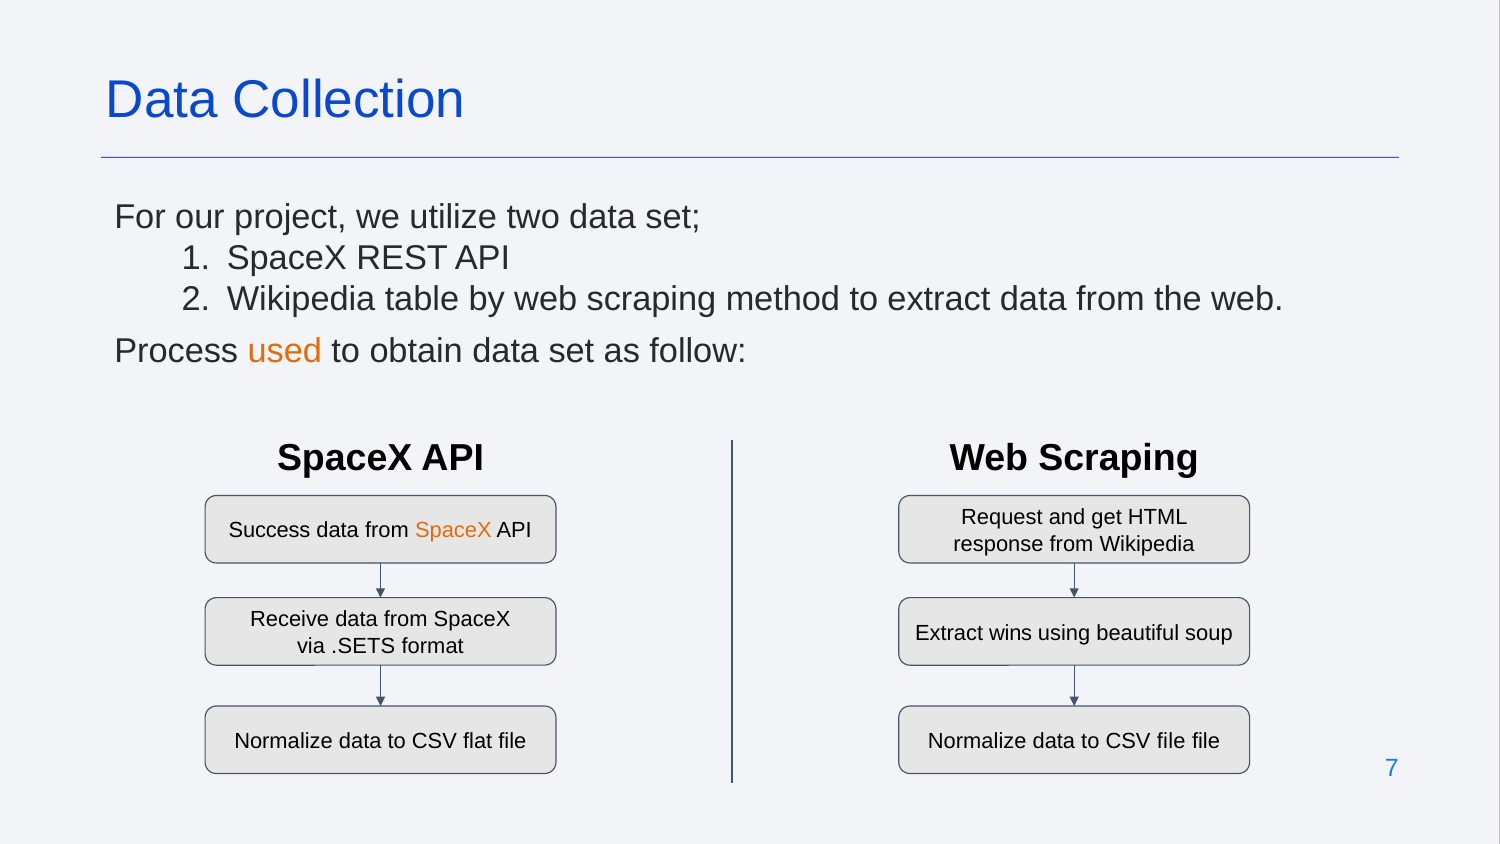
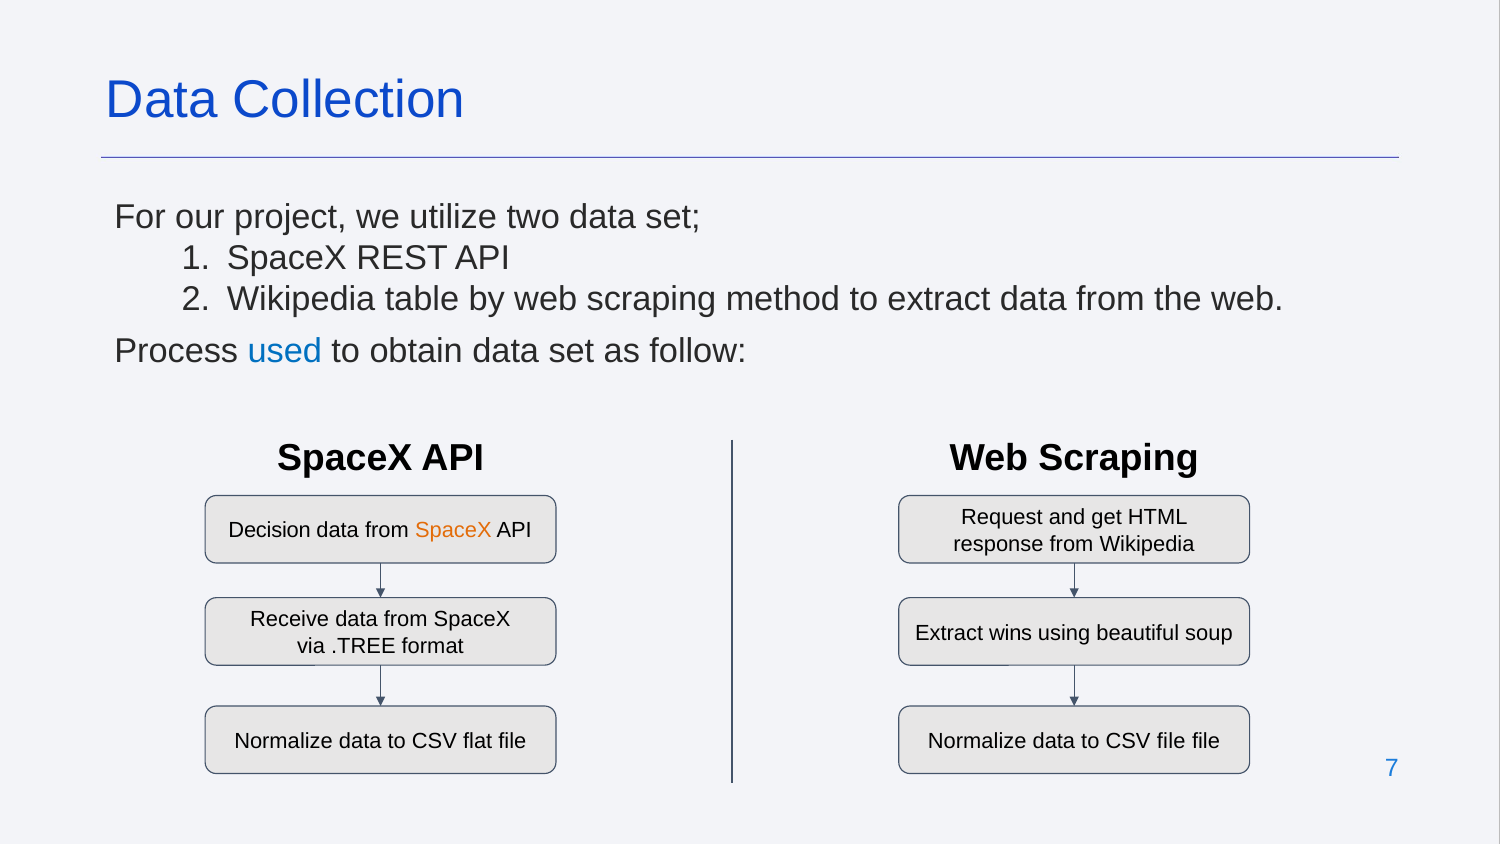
used colour: orange -> blue
Success: Success -> Decision
.SETS: .SETS -> .TREE
